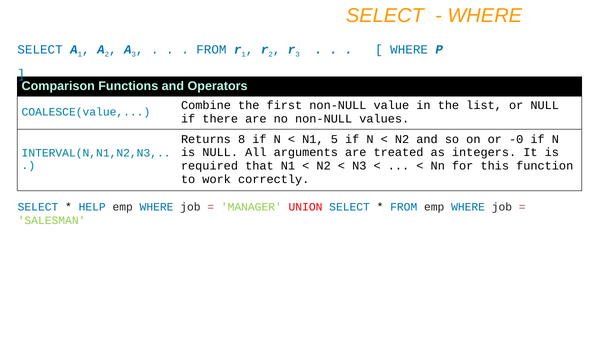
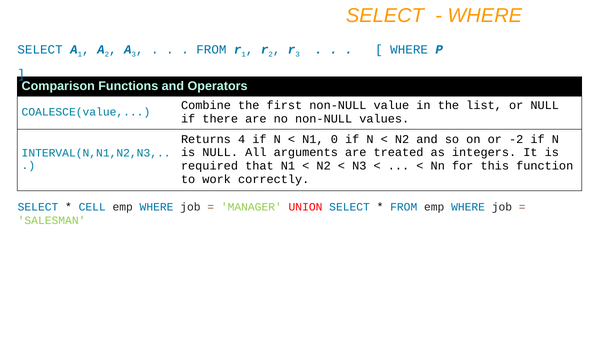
8: 8 -> 4
5: 5 -> 0
-0: -0 -> -2
HELP: HELP -> CELL
